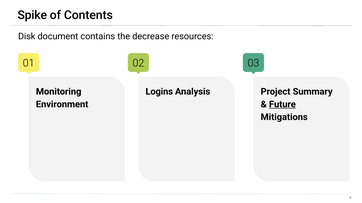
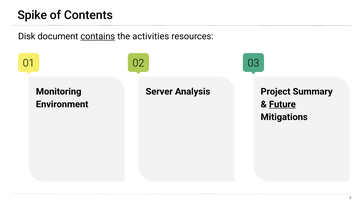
contains underline: none -> present
decrease: decrease -> activities
Logins: Logins -> Server
